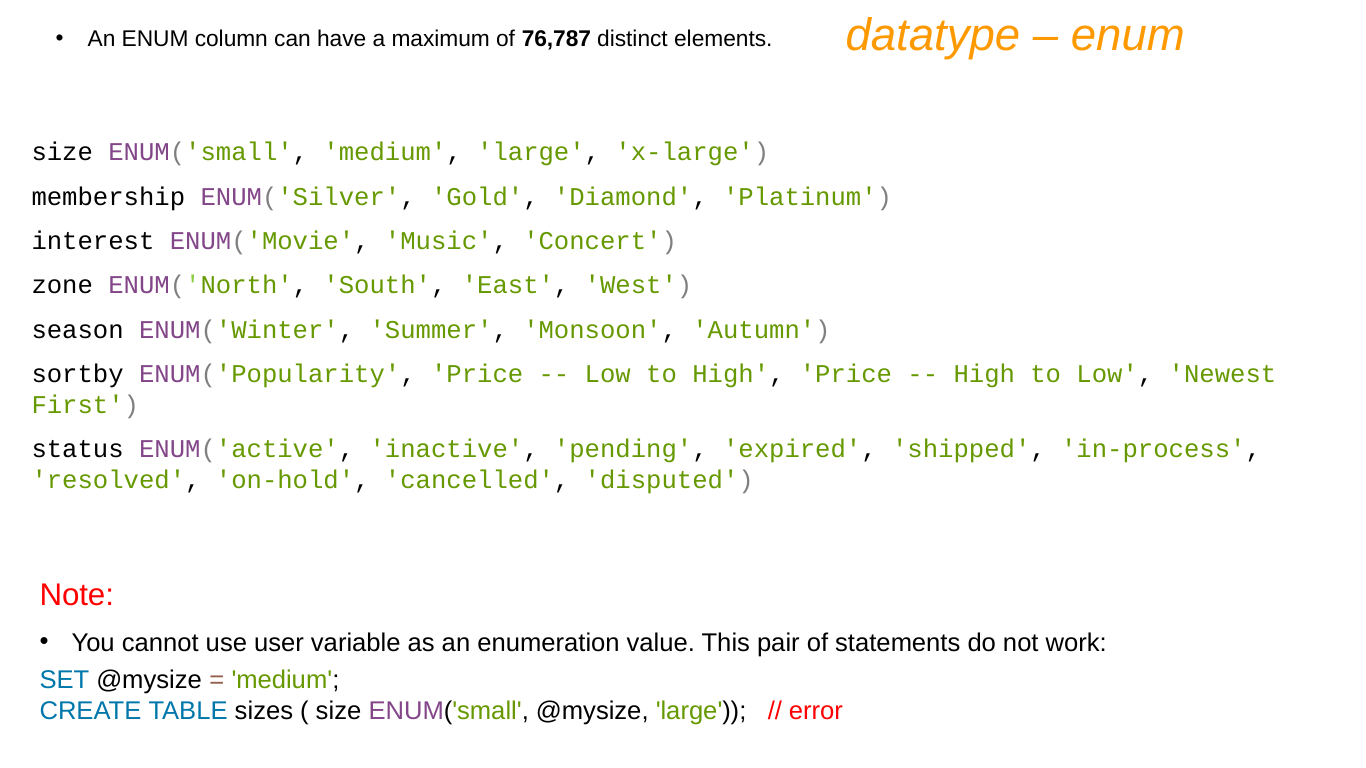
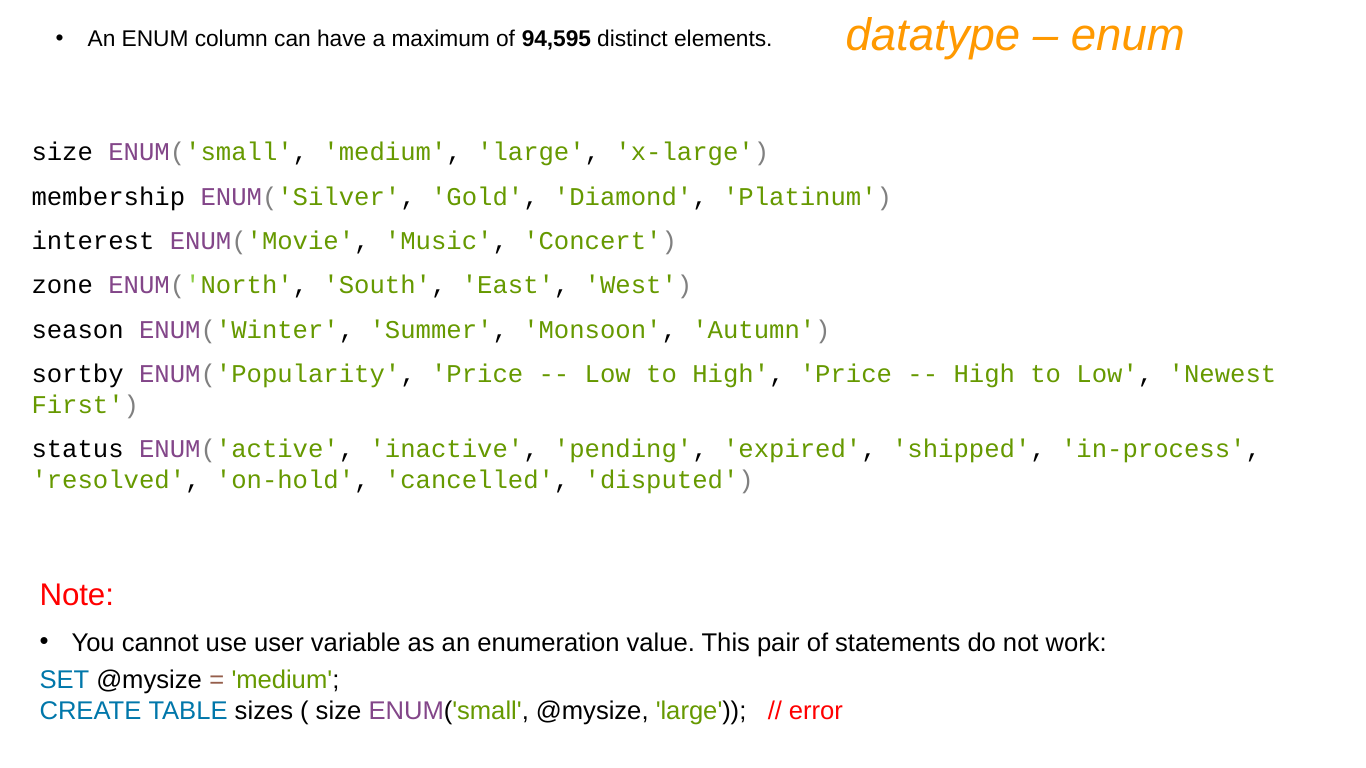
76,787: 76,787 -> 94,595
